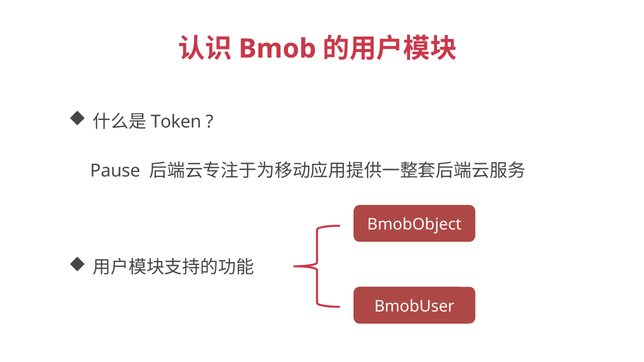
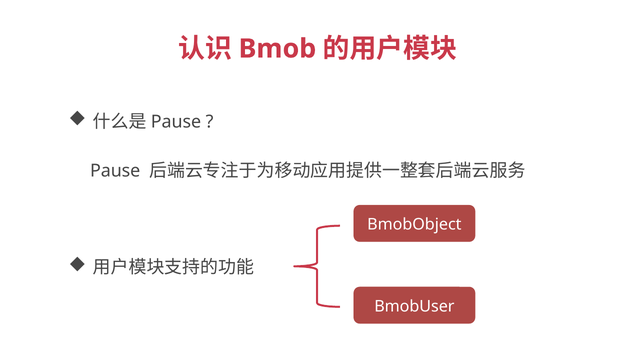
Token at (176, 122): Token -> Pause
